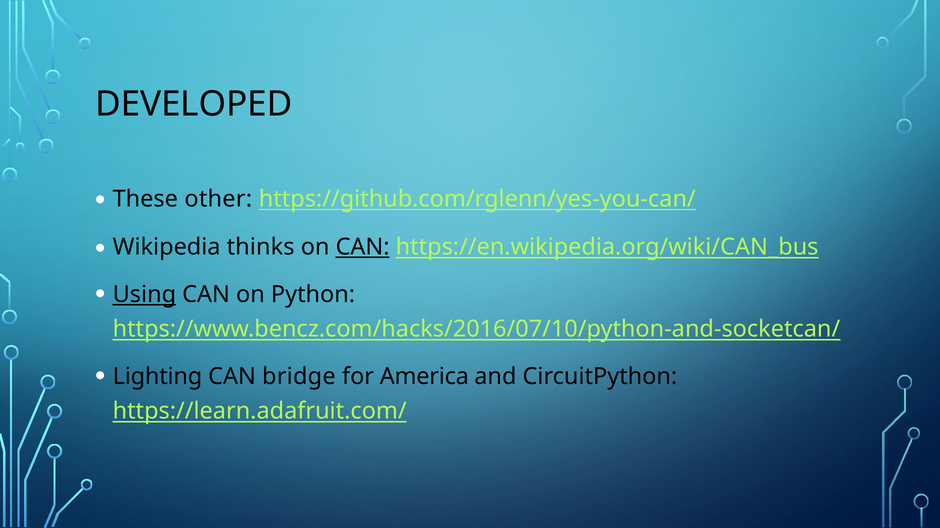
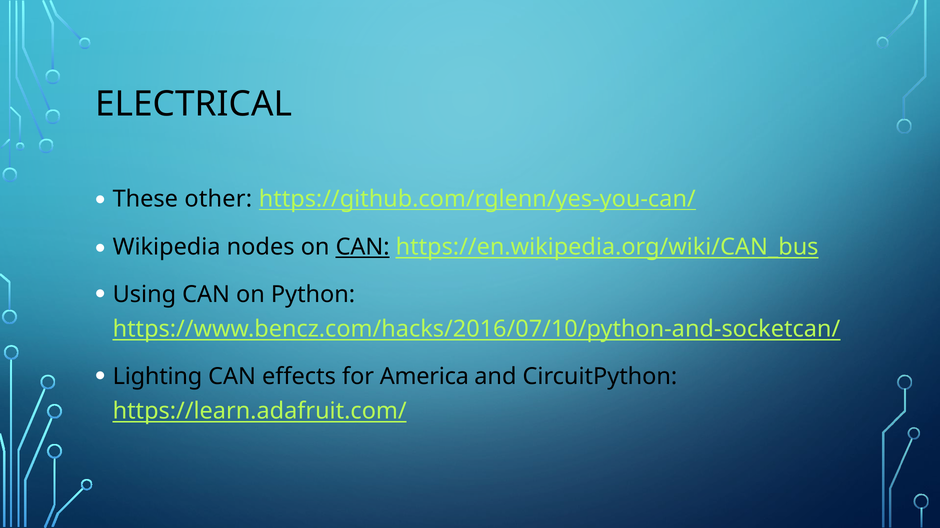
DEVELOPED: DEVELOPED -> ELECTRICAL
thinks: thinks -> nodes
Using underline: present -> none
bridge: bridge -> effects
